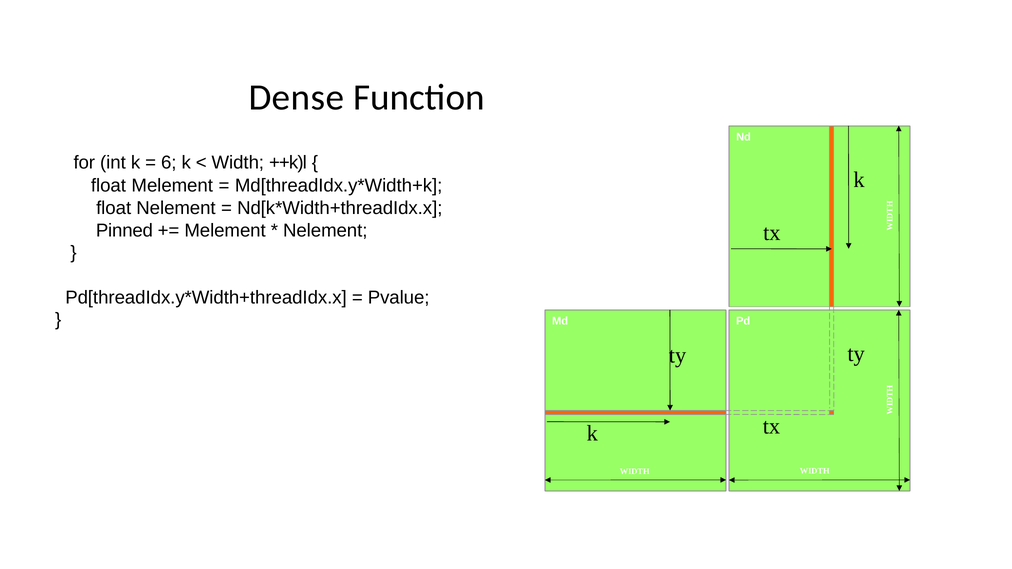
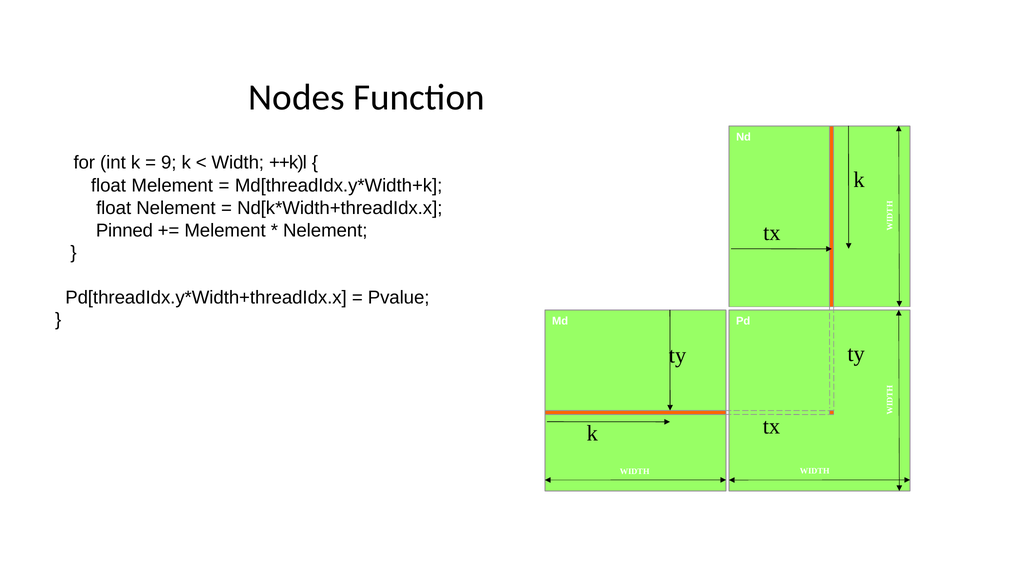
Dense: Dense -> Nodes
6: 6 -> 9
